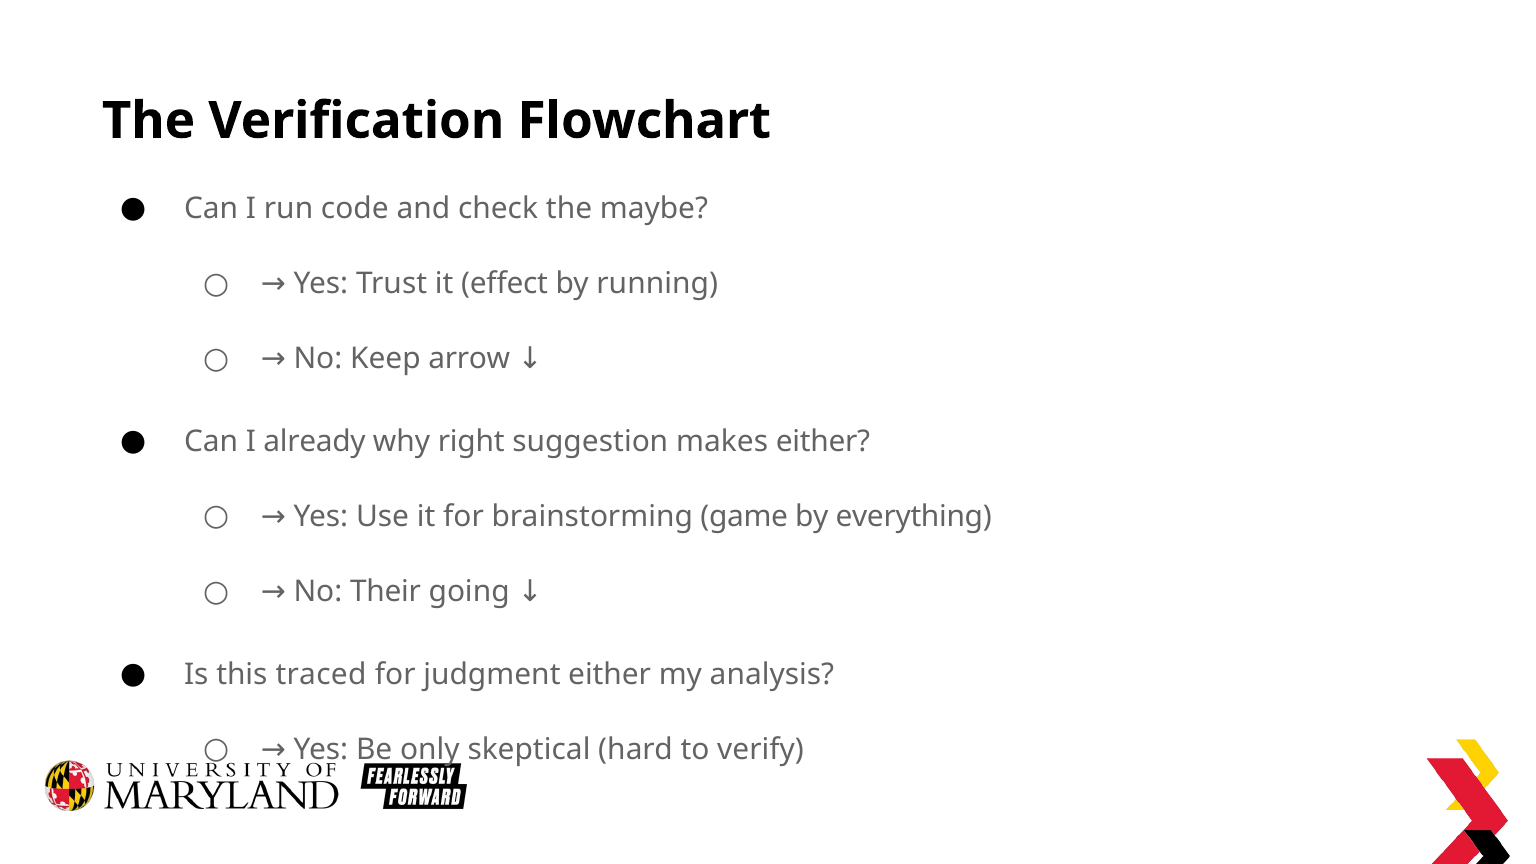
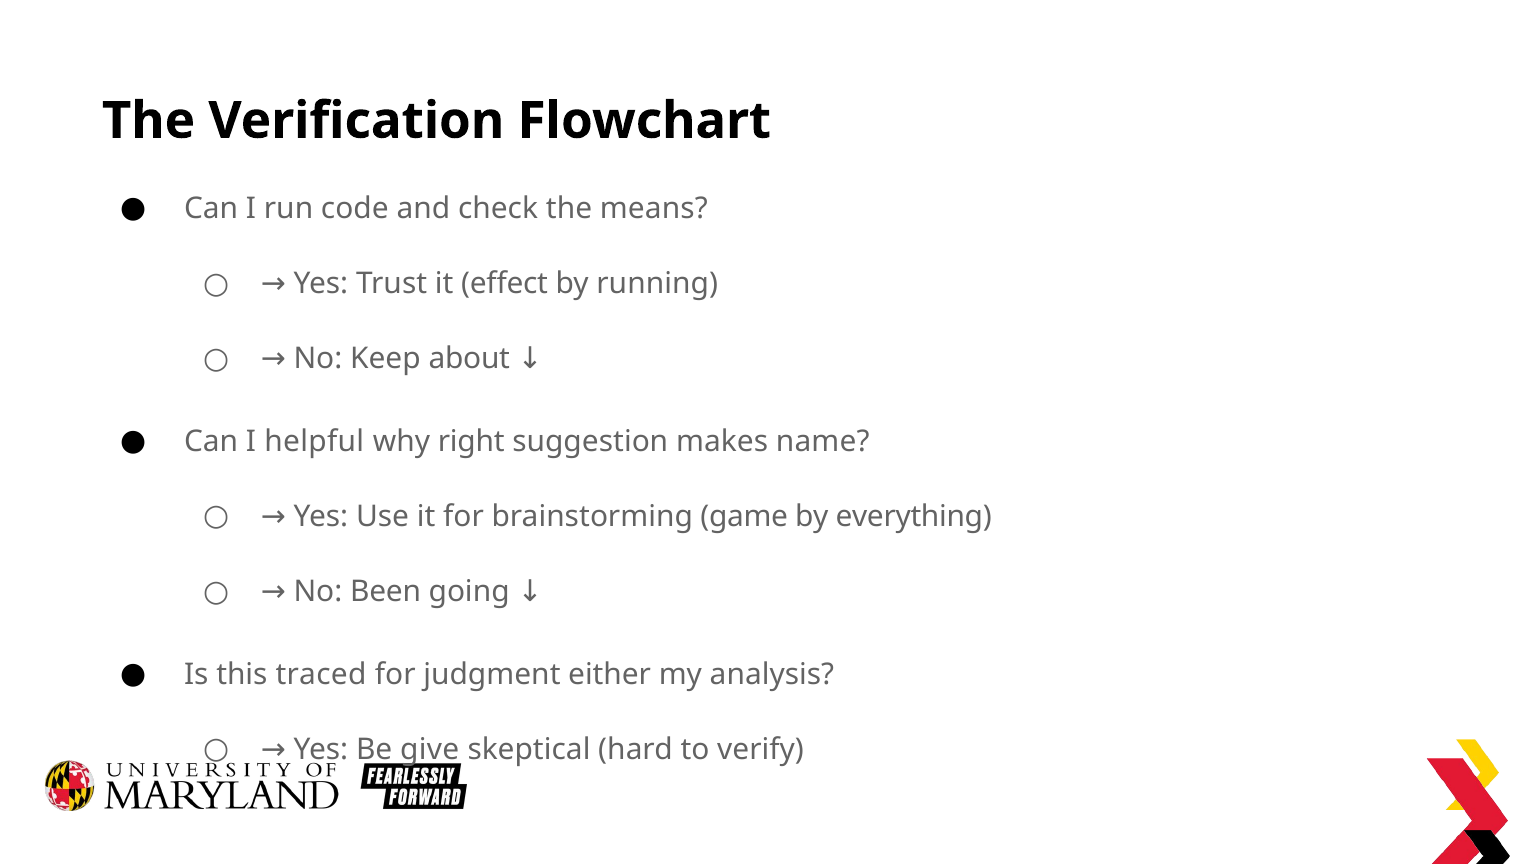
maybe: maybe -> means
arrow: arrow -> about
already: already -> helpful
makes either: either -> name
Their: Their -> Been
only: only -> give
